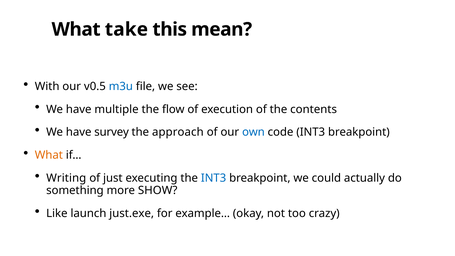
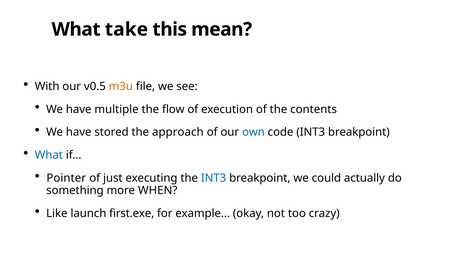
m3u colour: blue -> orange
survey: survey -> stored
What at (49, 155) colour: orange -> blue
Writing: Writing -> Pointer
SHOW: SHOW -> WHEN
just.exe: just.exe -> first.exe
